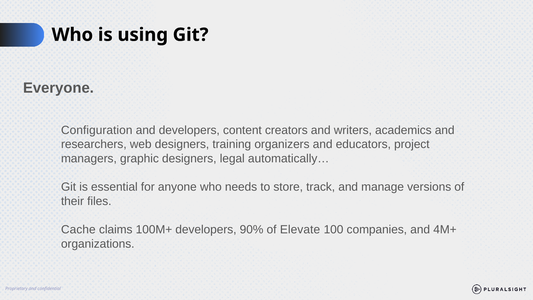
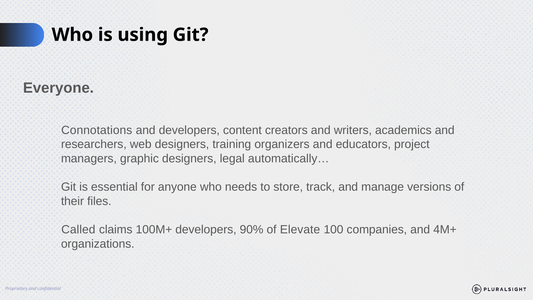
Configuration: Configuration -> Connotations
Cache: Cache -> Called
